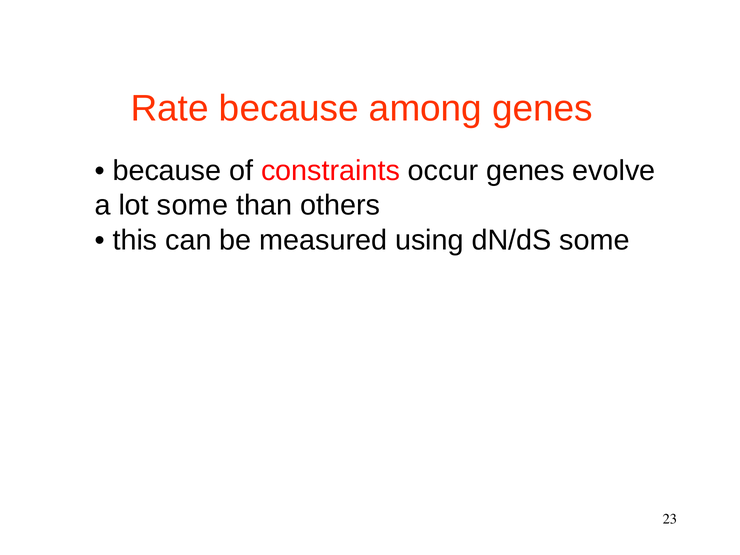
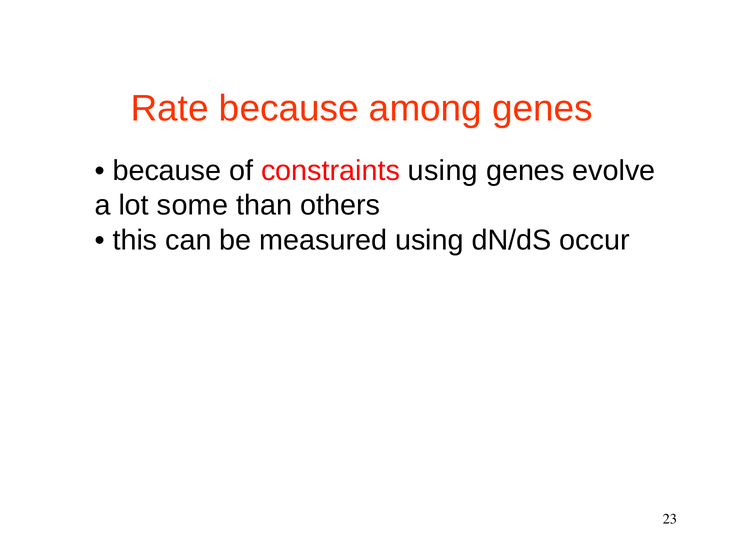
constraints occur: occur -> using
dN/dS some: some -> occur
